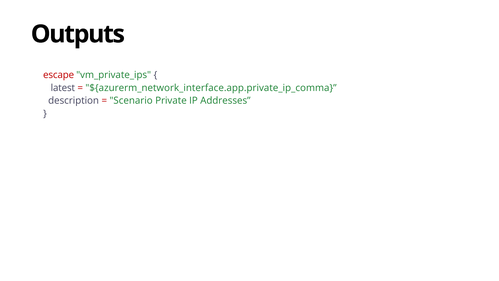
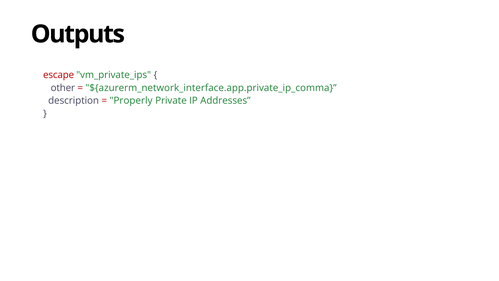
latest: latest -> other
Scenario: Scenario -> Properly
